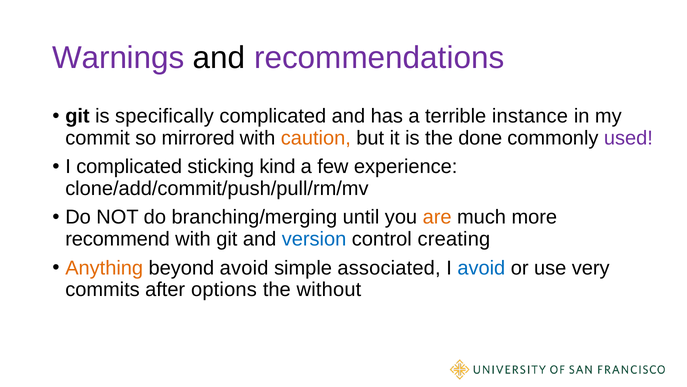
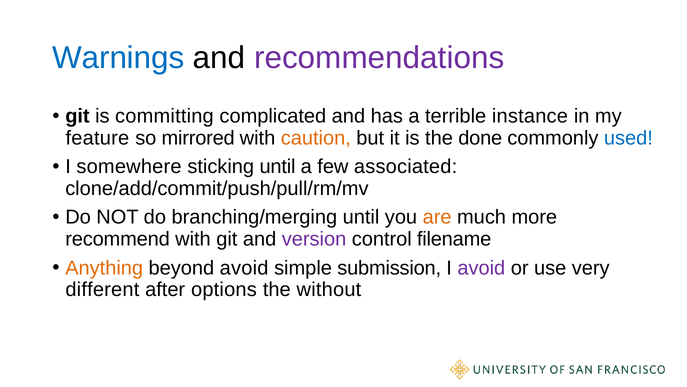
Warnings colour: purple -> blue
specifically: specifically -> committing
commit: commit -> feature
used colour: purple -> blue
I complicated: complicated -> somewhere
sticking kind: kind -> until
experience: experience -> associated
version colour: blue -> purple
creating: creating -> filename
associated: associated -> submission
avoid at (481, 268) colour: blue -> purple
commits: commits -> different
